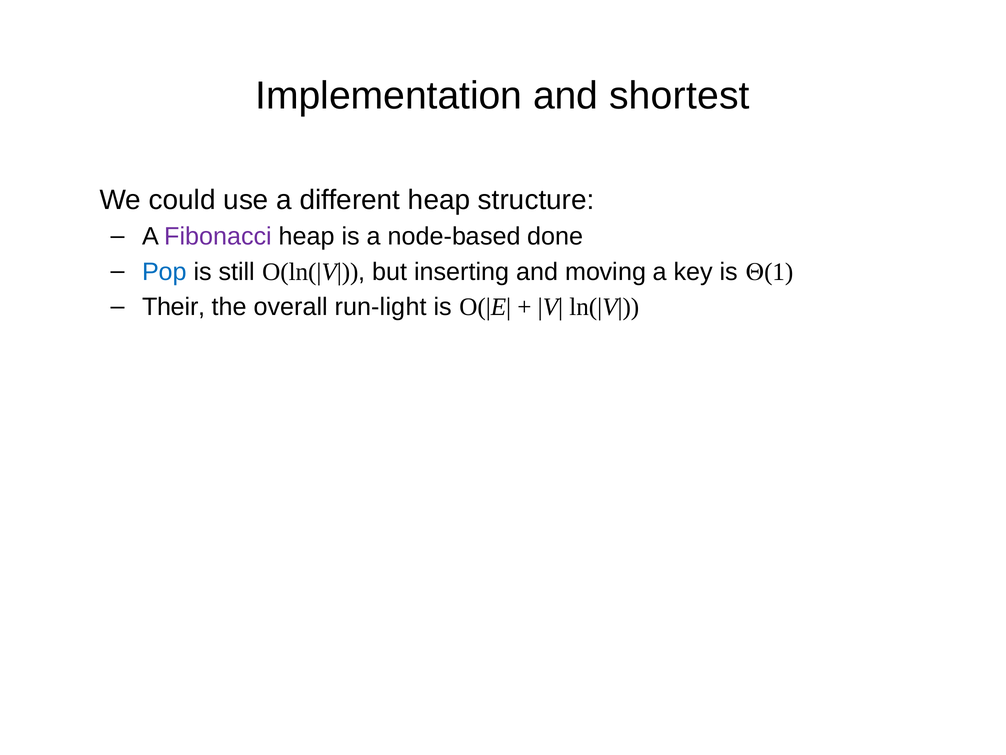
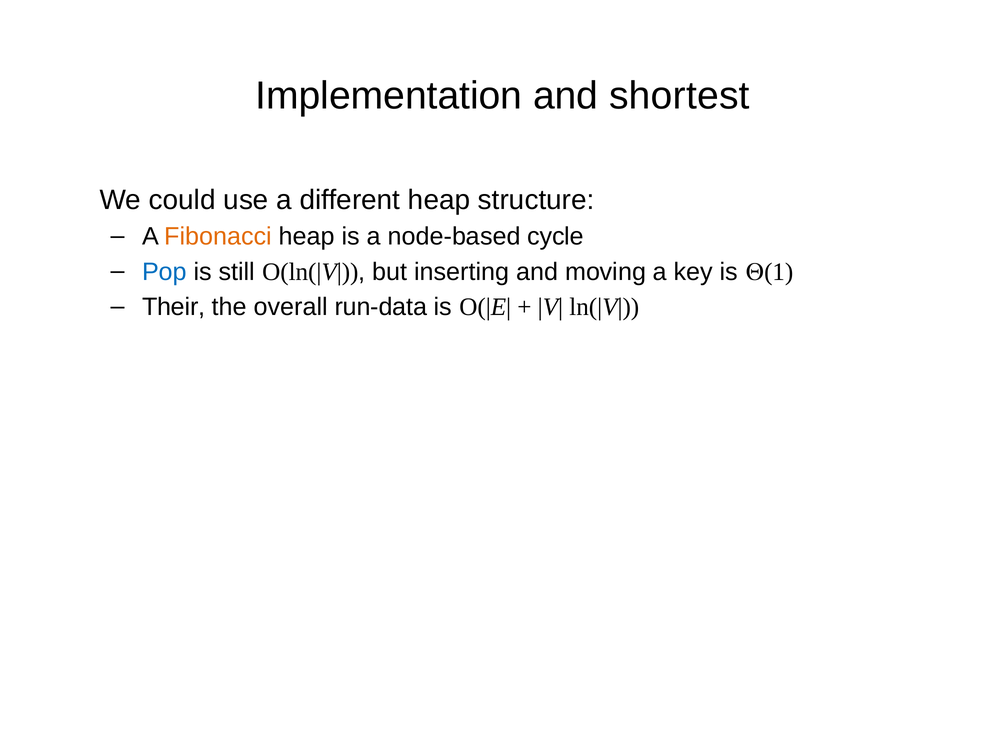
Fibonacci colour: purple -> orange
done: done -> cycle
run-light: run-light -> run-data
